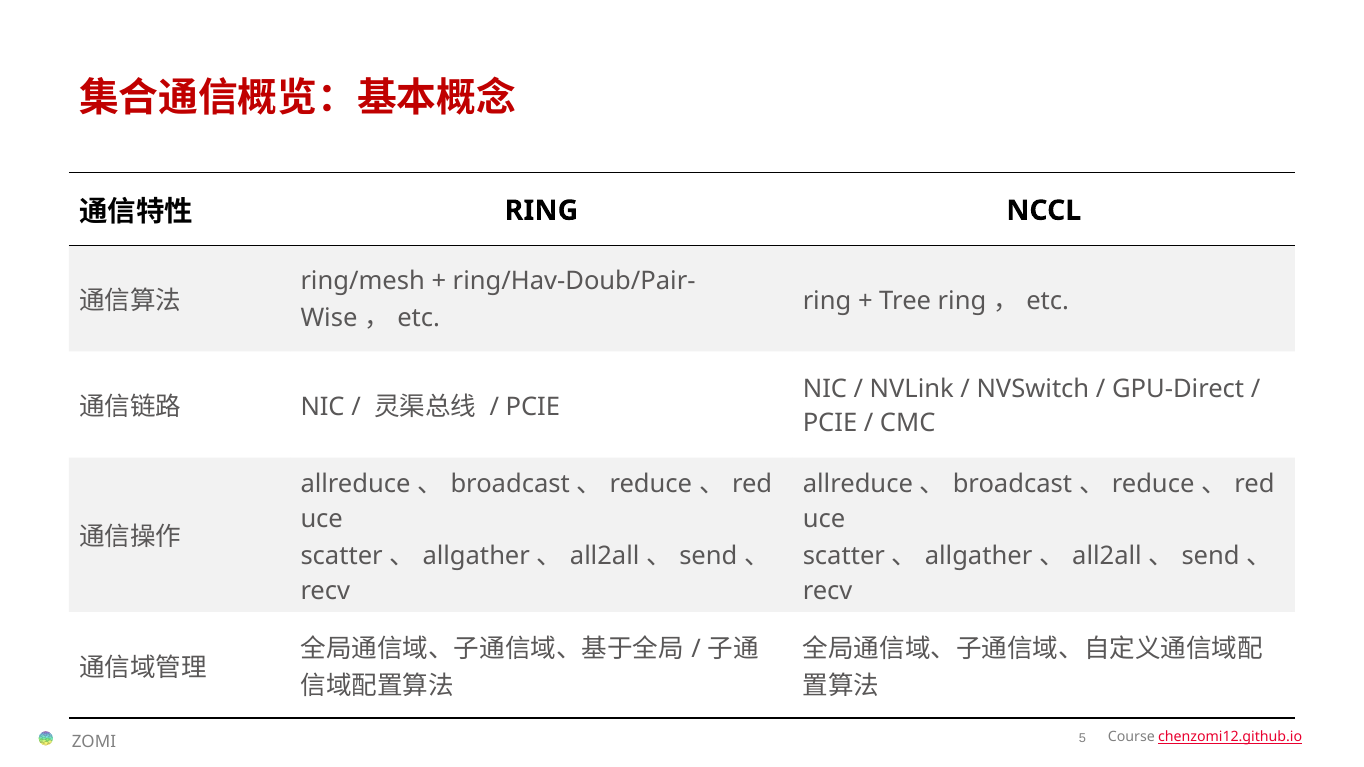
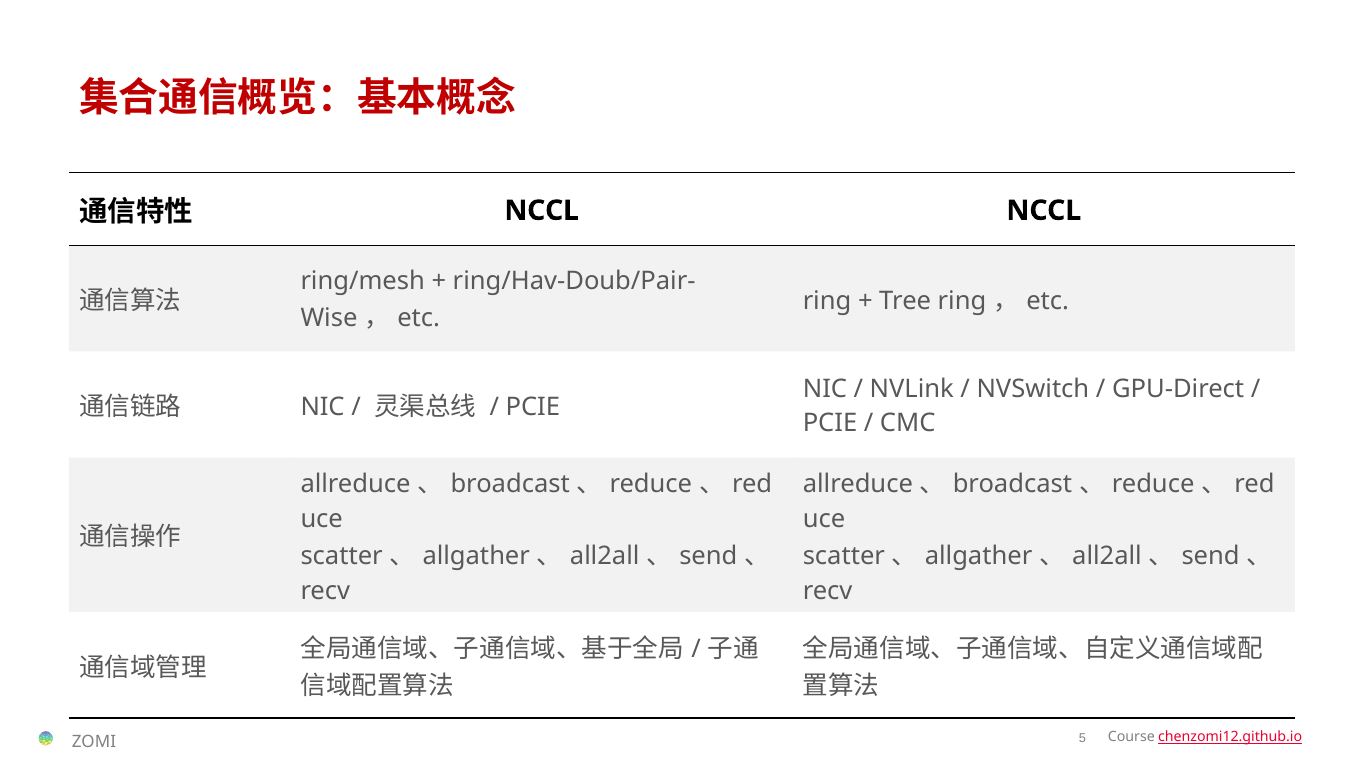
RING at (541, 210): RING -> NCCL
